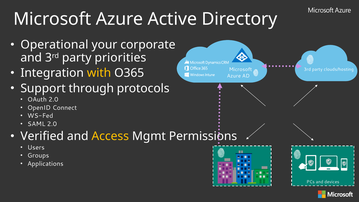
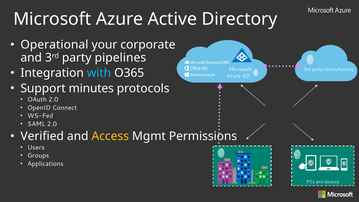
priorities: priorities -> pipelines
with colour: yellow -> light blue
through: through -> minutes
